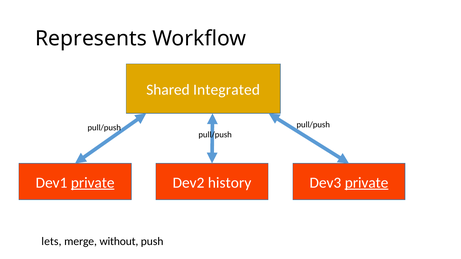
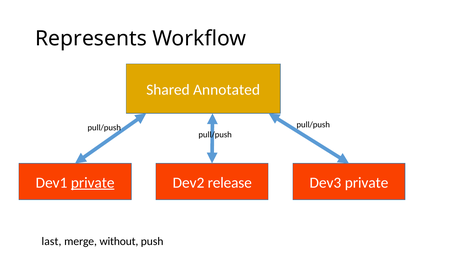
Integrated: Integrated -> Annotated
history: history -> release
private at (367, 183) underline: present -> none
lets: lets -> last
